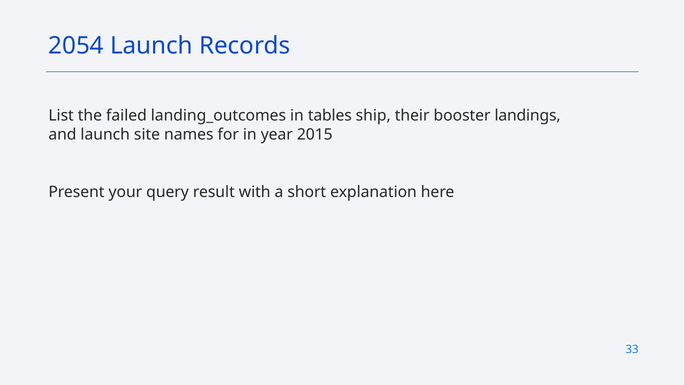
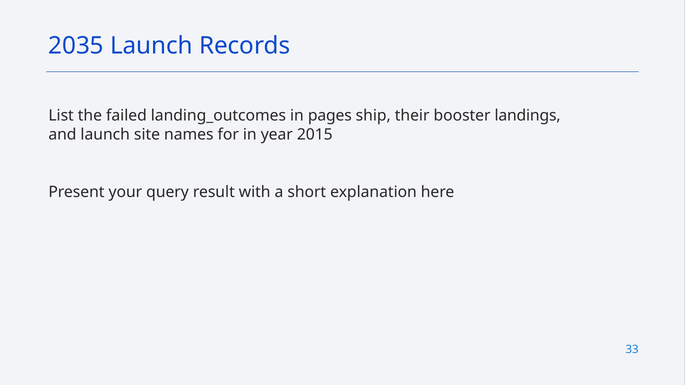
2054: 2054 -> 2035
tables: tables -> pages
